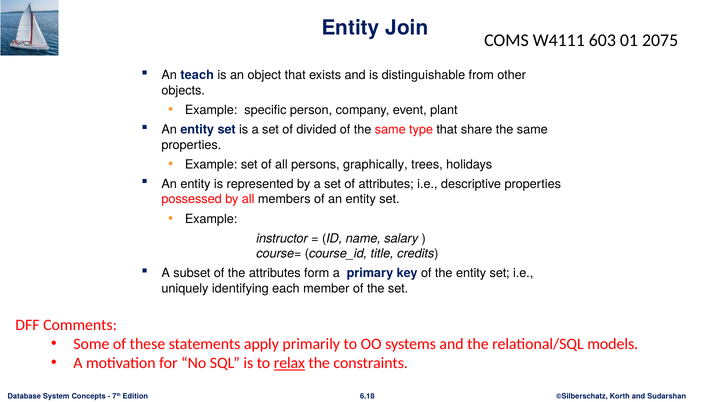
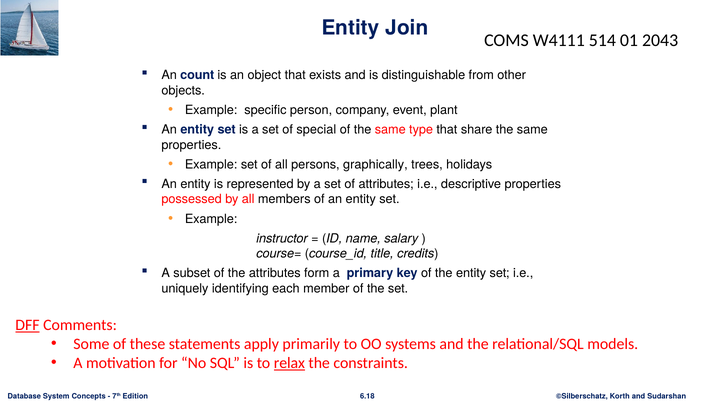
603: 603 -> 514
2075: 2075 -> 2043
teach: teach -> count
divided: divided -> special
DFF underline: none -> present
